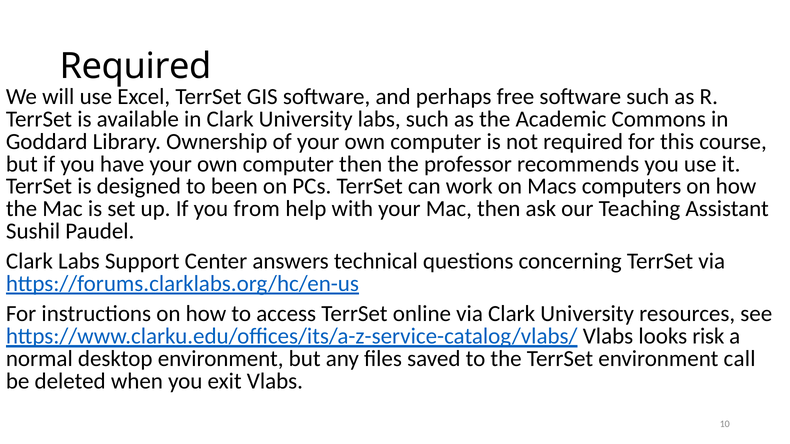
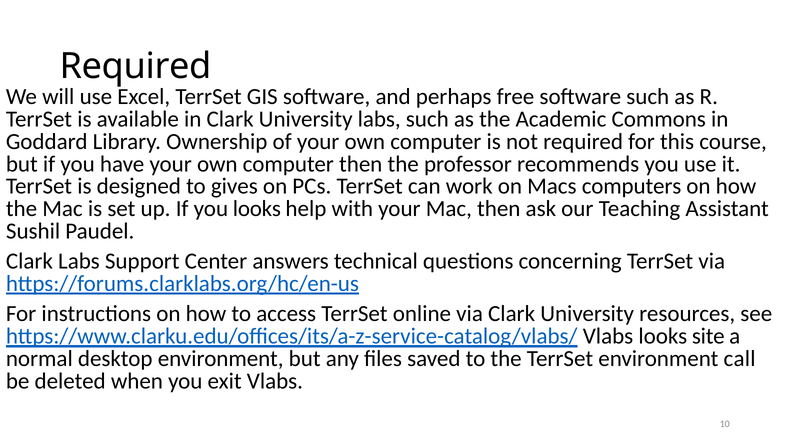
been: been -> gives
you from: from -> looks
risk: risk -> site
